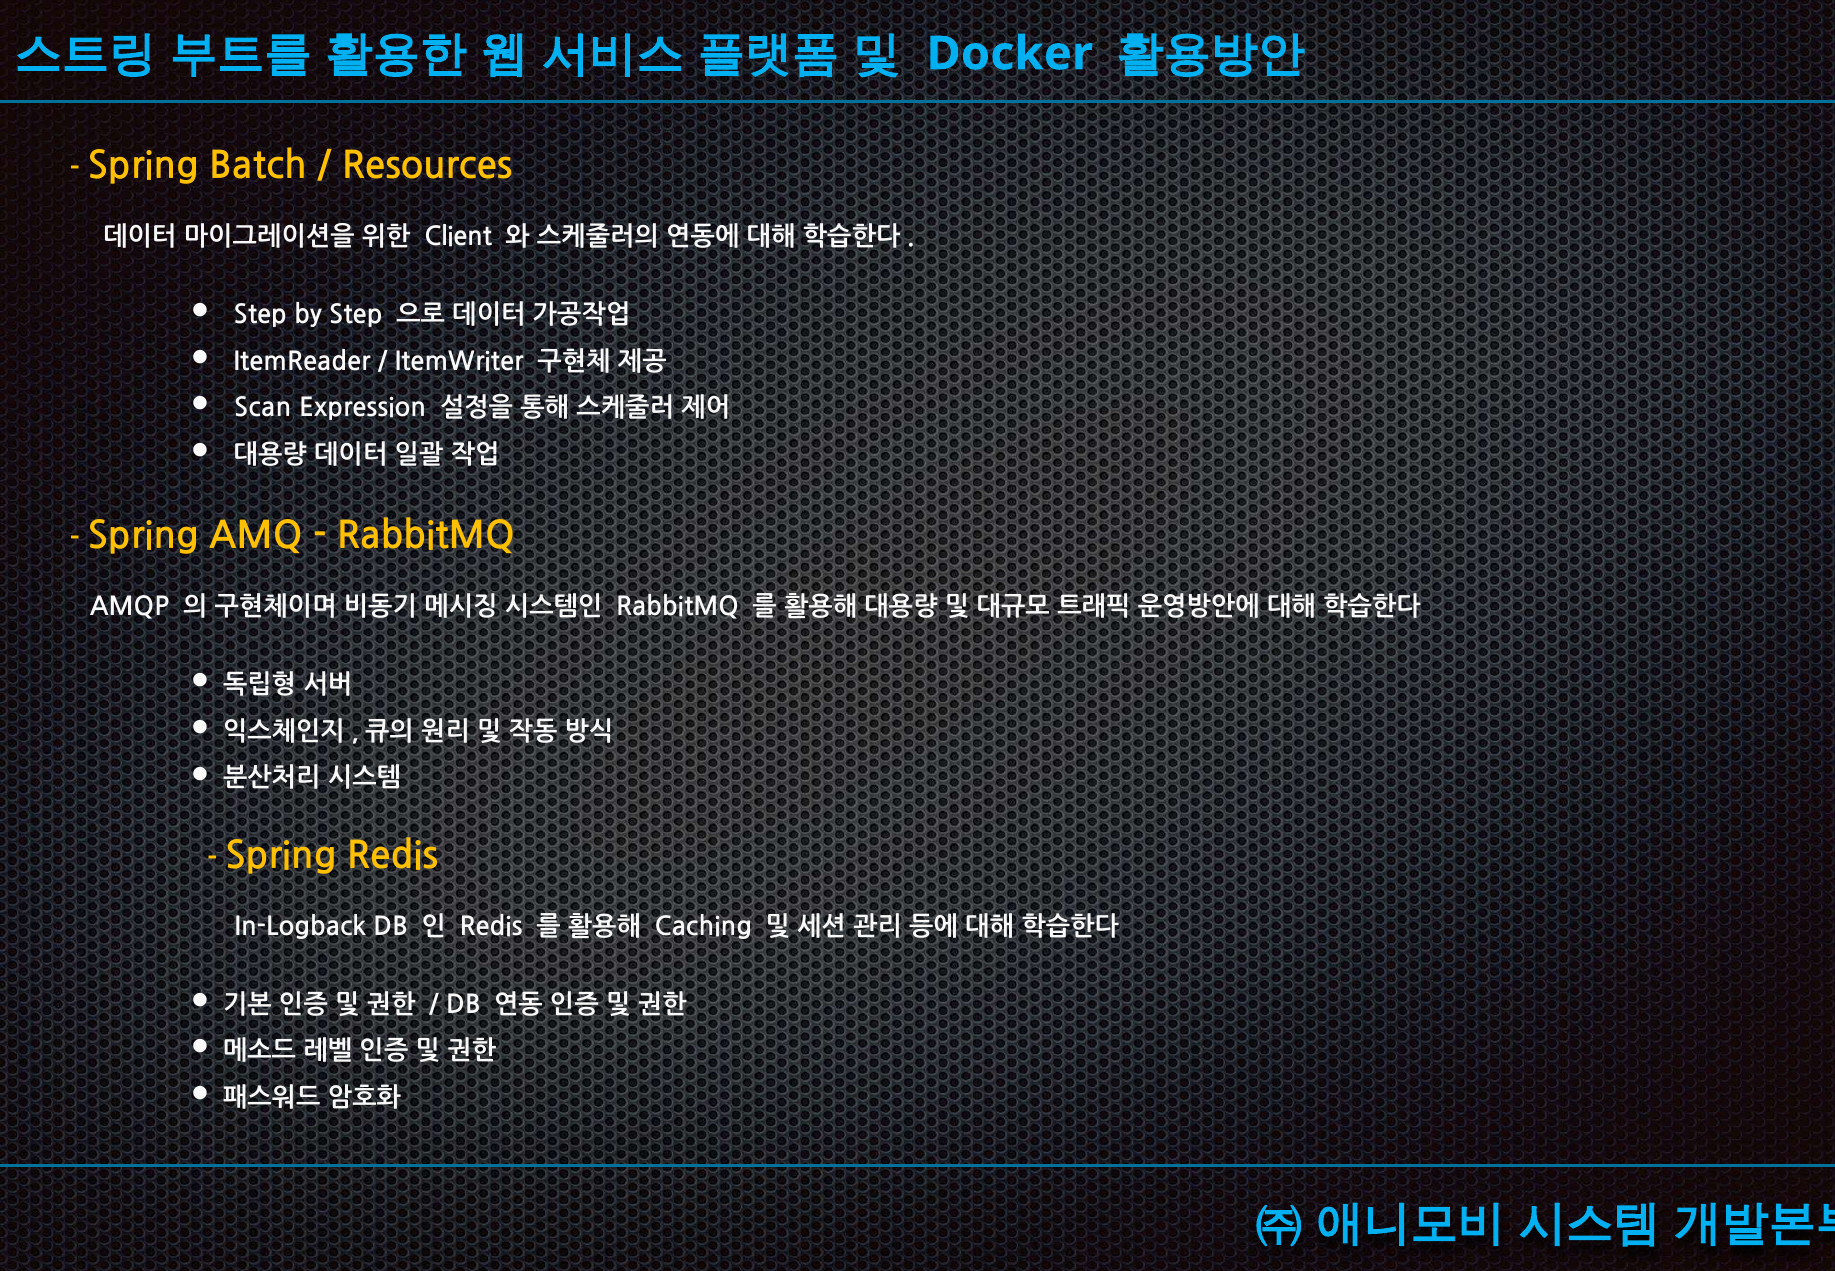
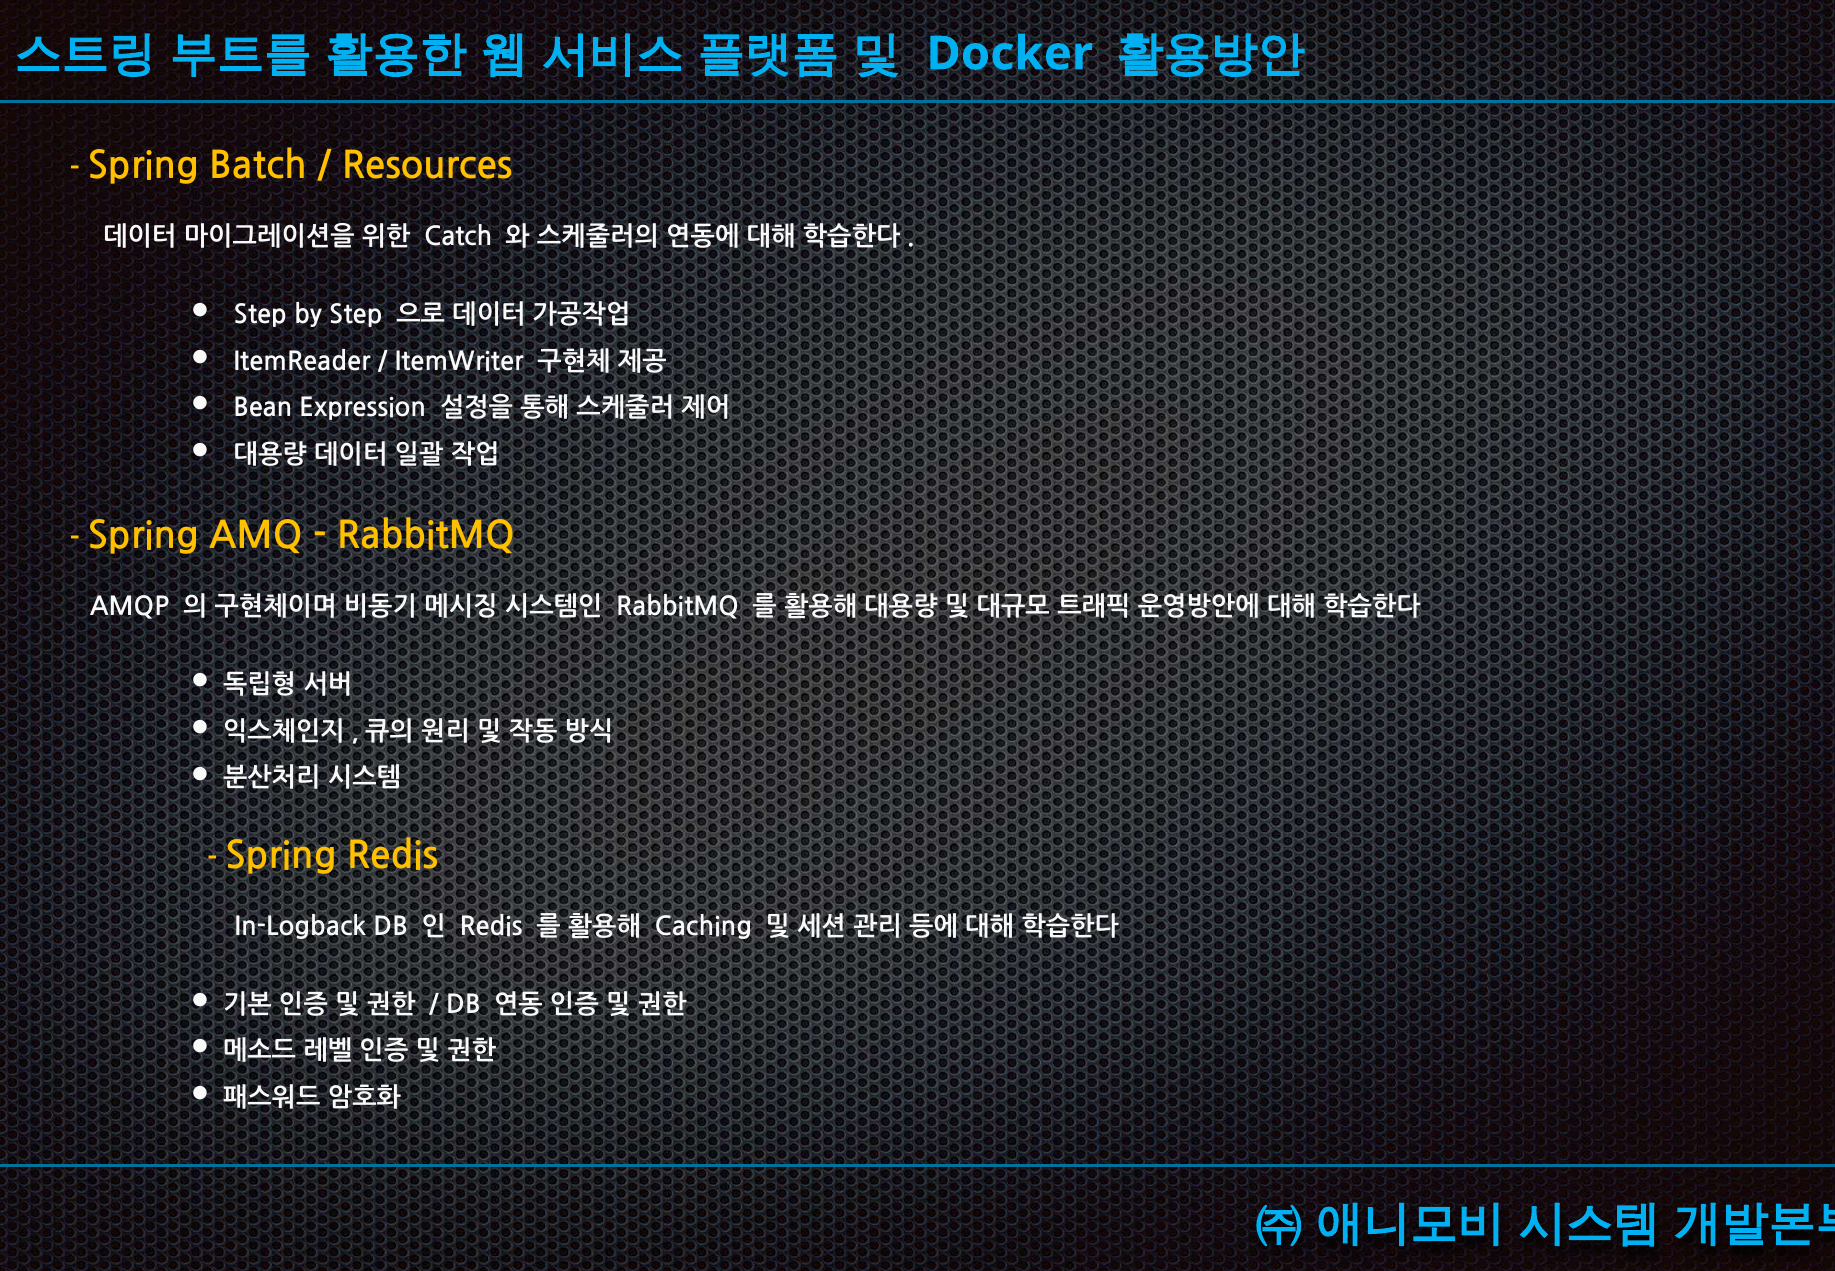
Client: Client -> Catch
Scan: Scan -> Bean
